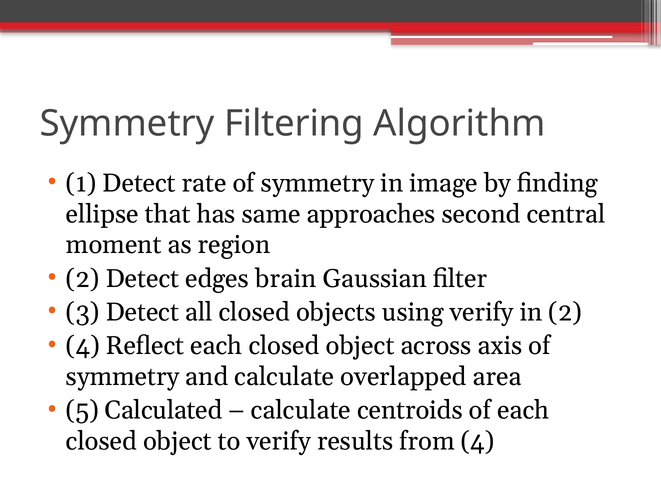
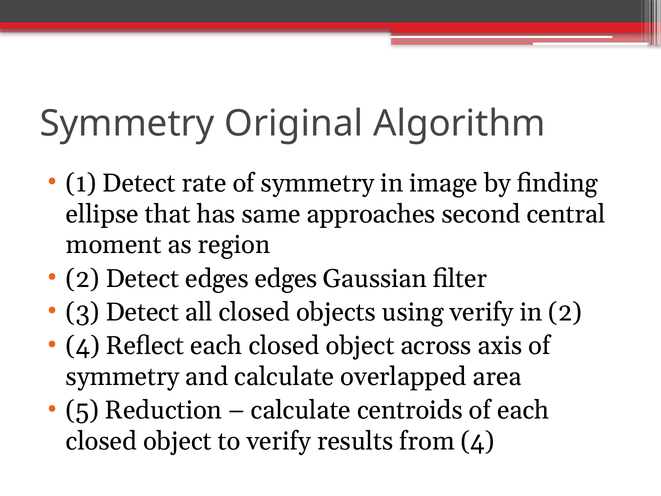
Filtering: Filtering -> Original
edges brain: brain -> edges
Calculated: Calculated -> Reduction
